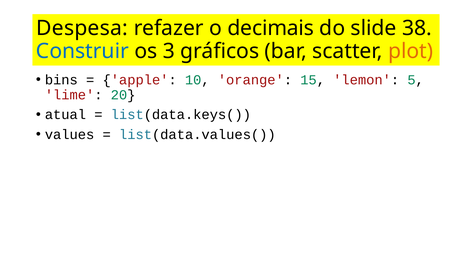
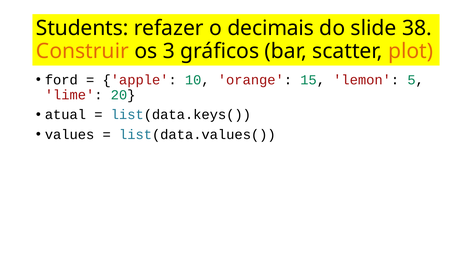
Despesa: Despesa -> Students
Construir colour: blue -> orange
bins: bins -> ford
